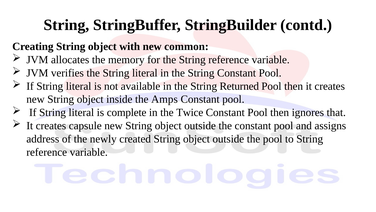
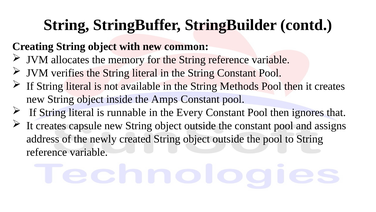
Returned: Returned -> Methods
complete: complete -> runnable
Twice: Twice -> Every
